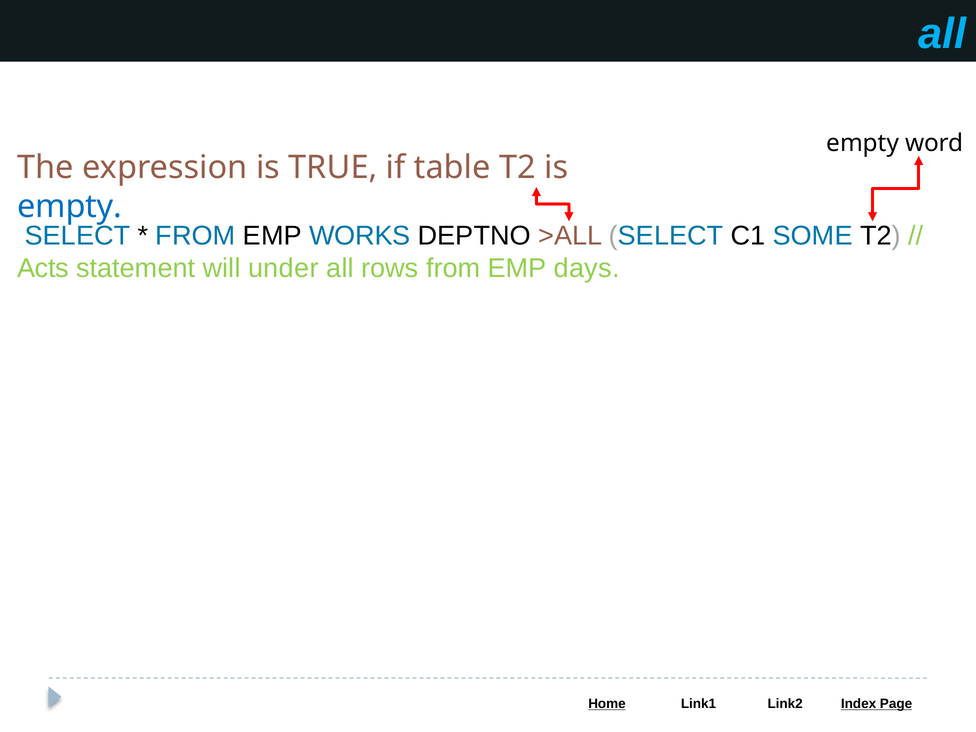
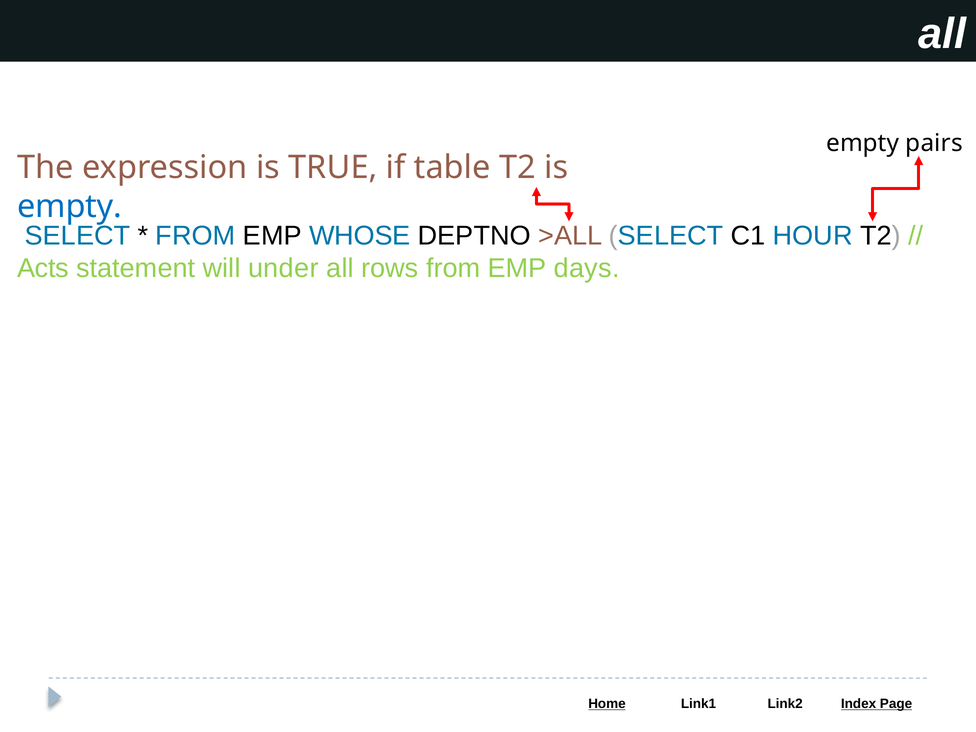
all at (942, 34) colour: light blue -> white
word: word -> pairs
WORKS: WORKS -> WHOSE
SOME: SOME -> HOUR
